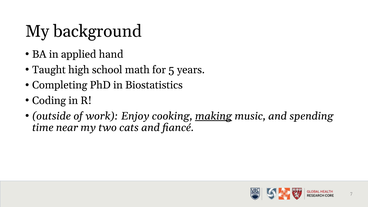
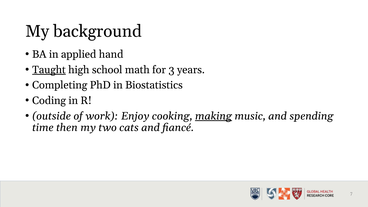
Taught underline: none -> present
5: 5 -> 3
near: near -> then
